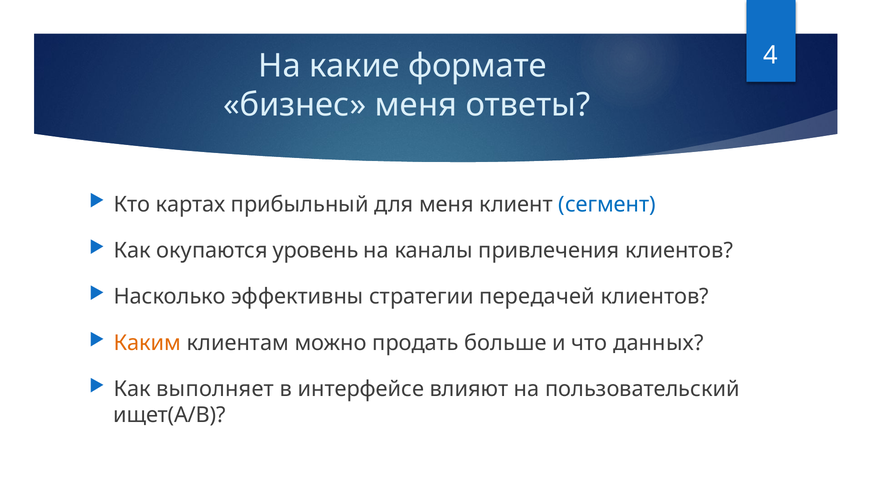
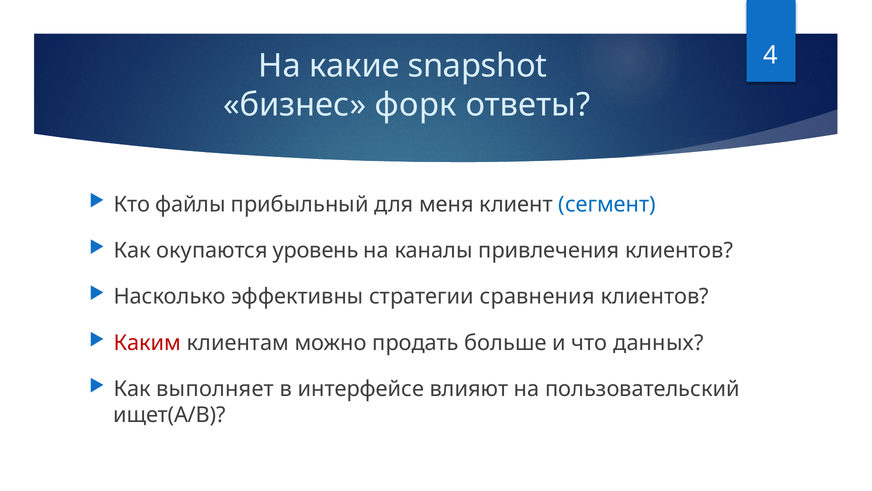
формате: формате -> snapshot
бизнес меня: меня -> форк
картах: картах -> файлы
передачей: передачей -> сравнения
Каким colour: orange -> red
